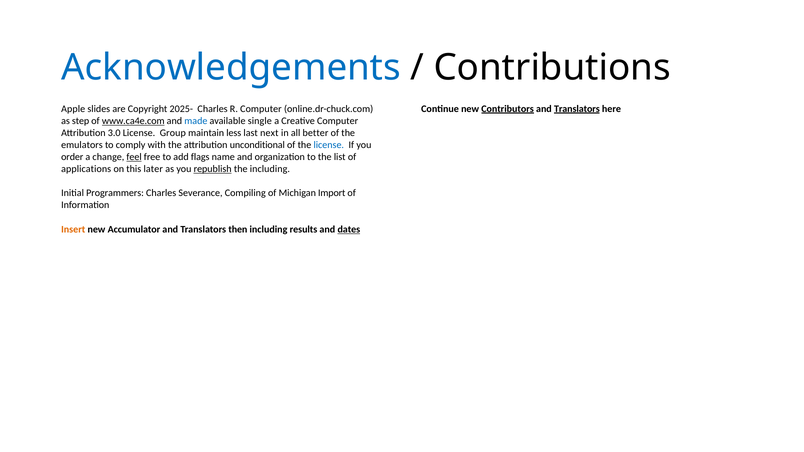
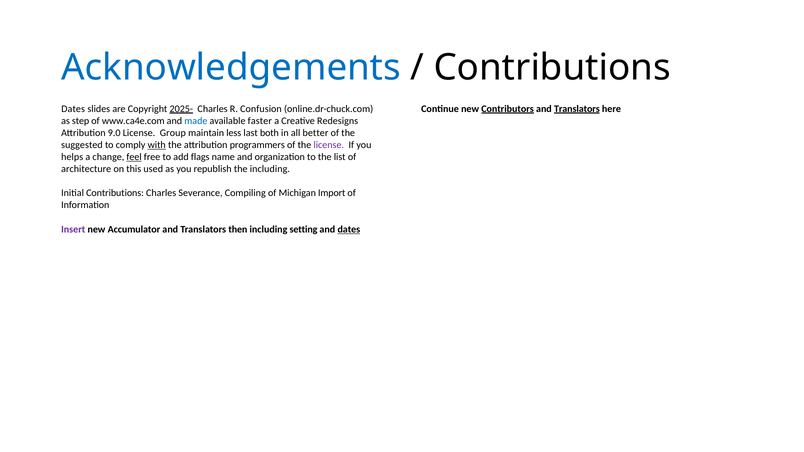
Apple at (73, 109): Apple -> Dates
2025- underline: none -> present
R Computer: Computer -> Confusion
www.ca4e.com underline: present -> none
single: single -> faster
Creative Computer: Computer -> Redesigns
3.0: 3.0 -> 9.0
next: next -> both
emulators: emulators -> suggested
with underline: none -> present
unconditional: unconditional -> programmers
license at (329, 145) colour: blue -> purple
order: order -> helps
applications: applications -> architecture
later: later -> used
republish underline: present -> none
Initial Programmers: Programmers -> Contributions
Insert colour: orange -> purple
results: results -> setting
